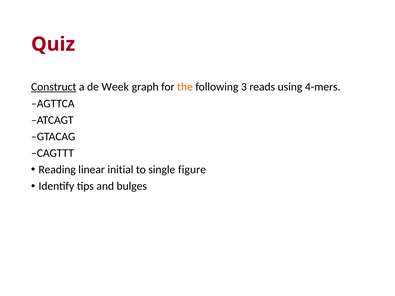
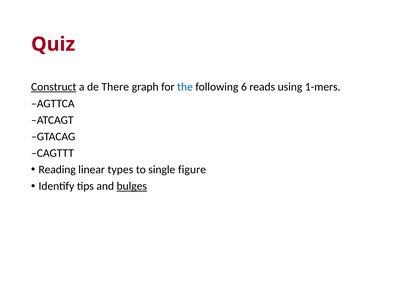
Week: Week -> There
the colour: orange -> blue
3: 3 -> 6
4-mers: 4-mers -> 1-mers
initial: initial -> types
bulges underline: none -> present
